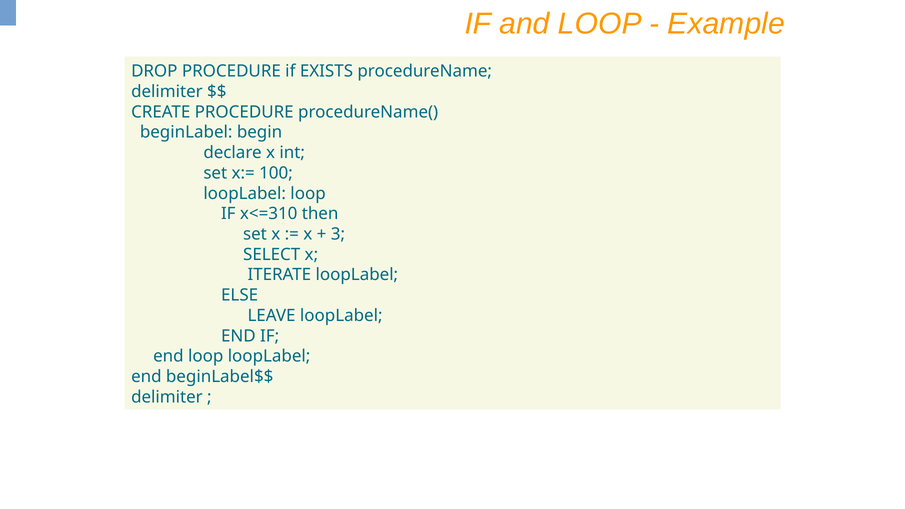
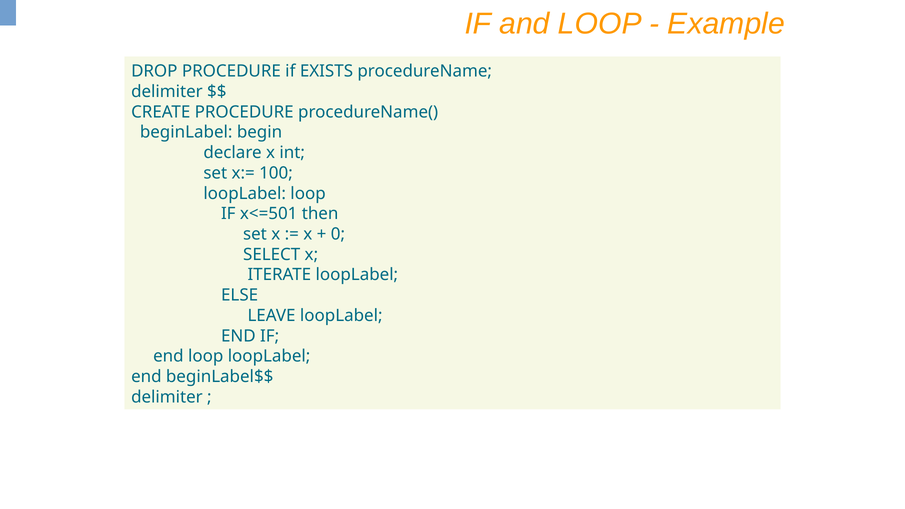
x<=310: x<=310 -> x<=501
3: 3 -> 0
